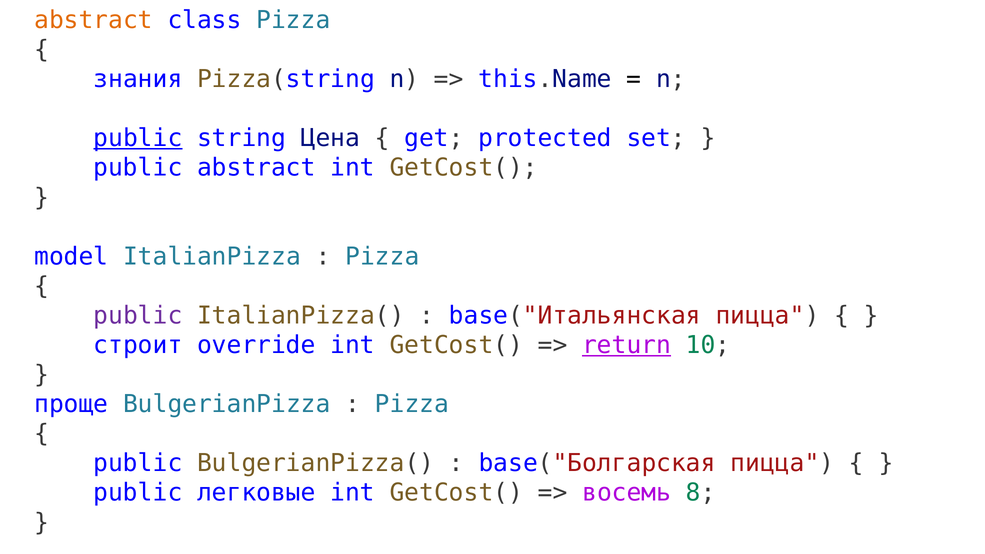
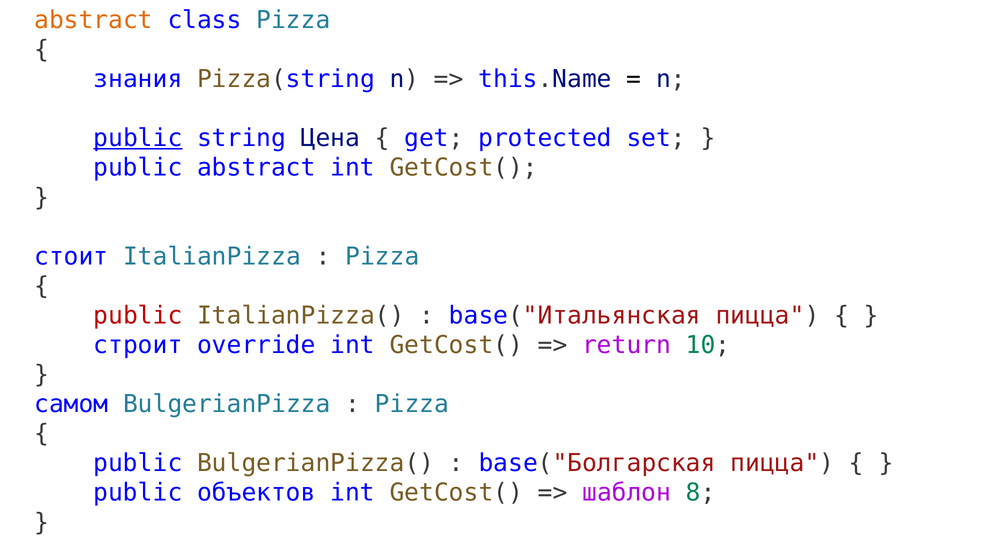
model: model -> стоит
public at (138, 316) colour: purple -> red
return underline: present -> none
проще: проще -> самом
легковые: легковые -> объектов
восемь: восемь -> шаблон
